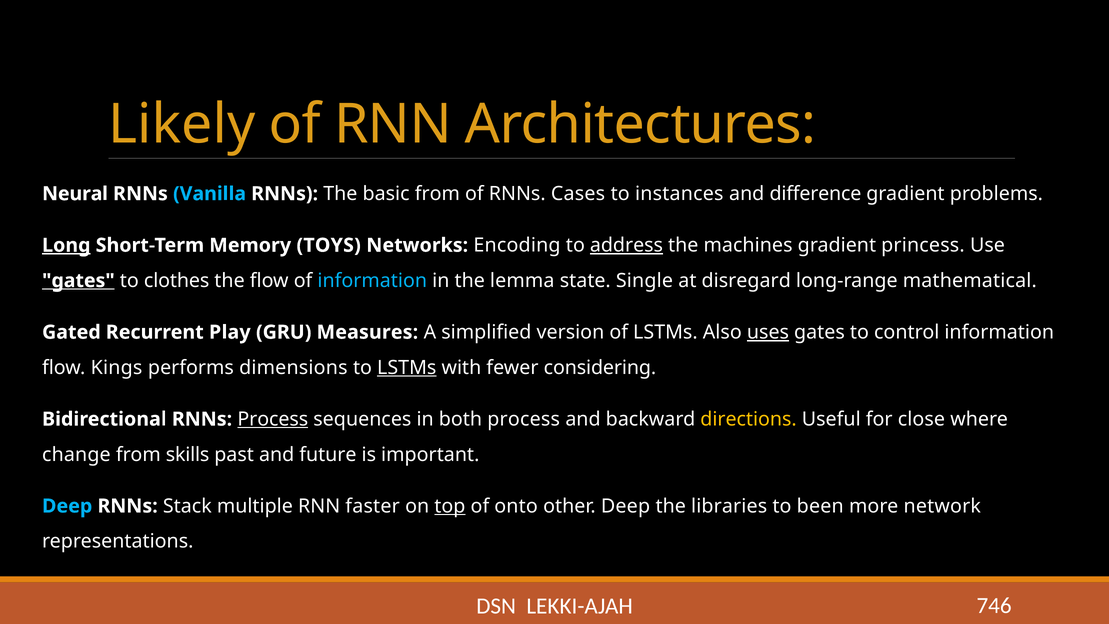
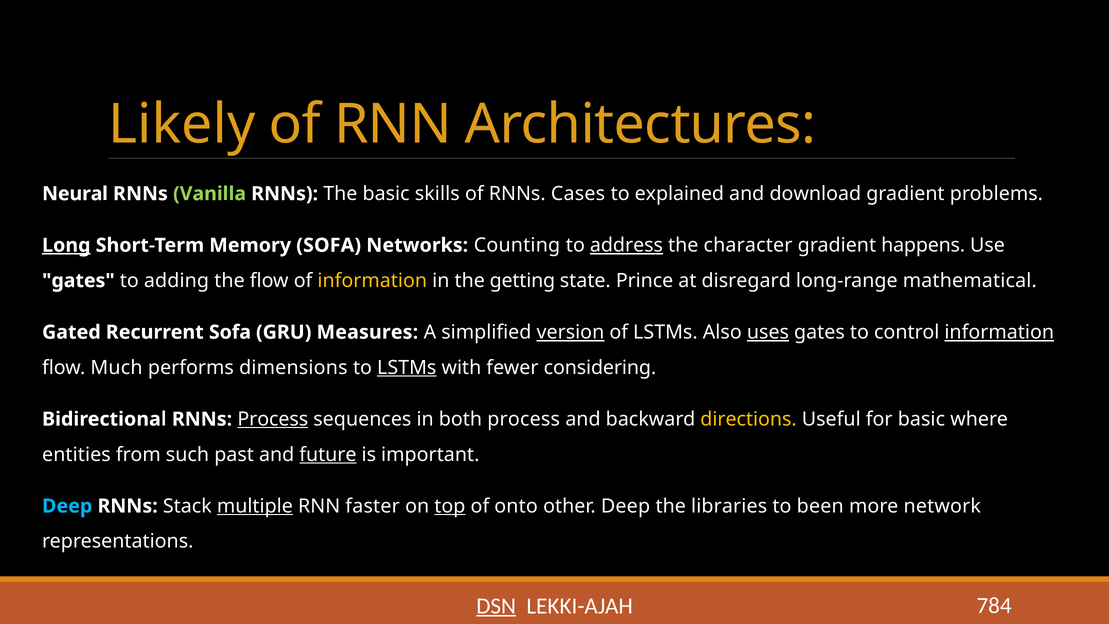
Vanilla colour: light blue -> light green
basic from: from -> skills
instances: instances -> explained
difference: difference -> download
Memory TOYS: TOYS -> SOFA
Encoding: Encoding -> Counting
machines: machines -> character
princess: princess -> happens
gates at (78, 281) underline: present -> none
clothes: clothes -> adding
information at (372, 281) colour: light blue -> yellow
lemma: lemma -> getting
Single: Single -> Prince
Recurrent Play: Play -> Sofa
version underline: none -> present
information at (999, 332) underline: none -> present
Kings: Kings -> Much
for close: close -> basic
change: change -> entities
skills: skills -> such
future underline: none -> present
multiple underline: none -> present
DSN underline: none -> present
746: 746 -> 784
